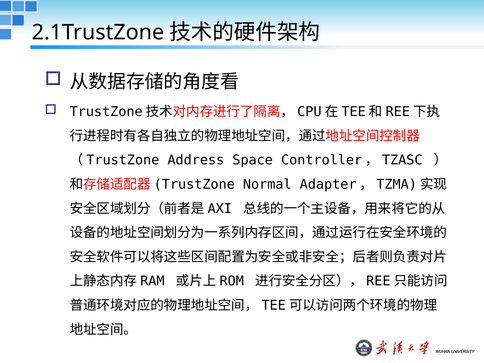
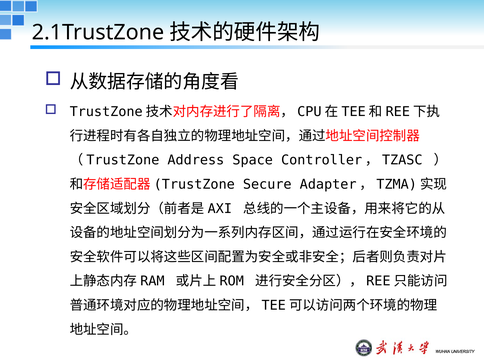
Normal: Normal -> Secure
